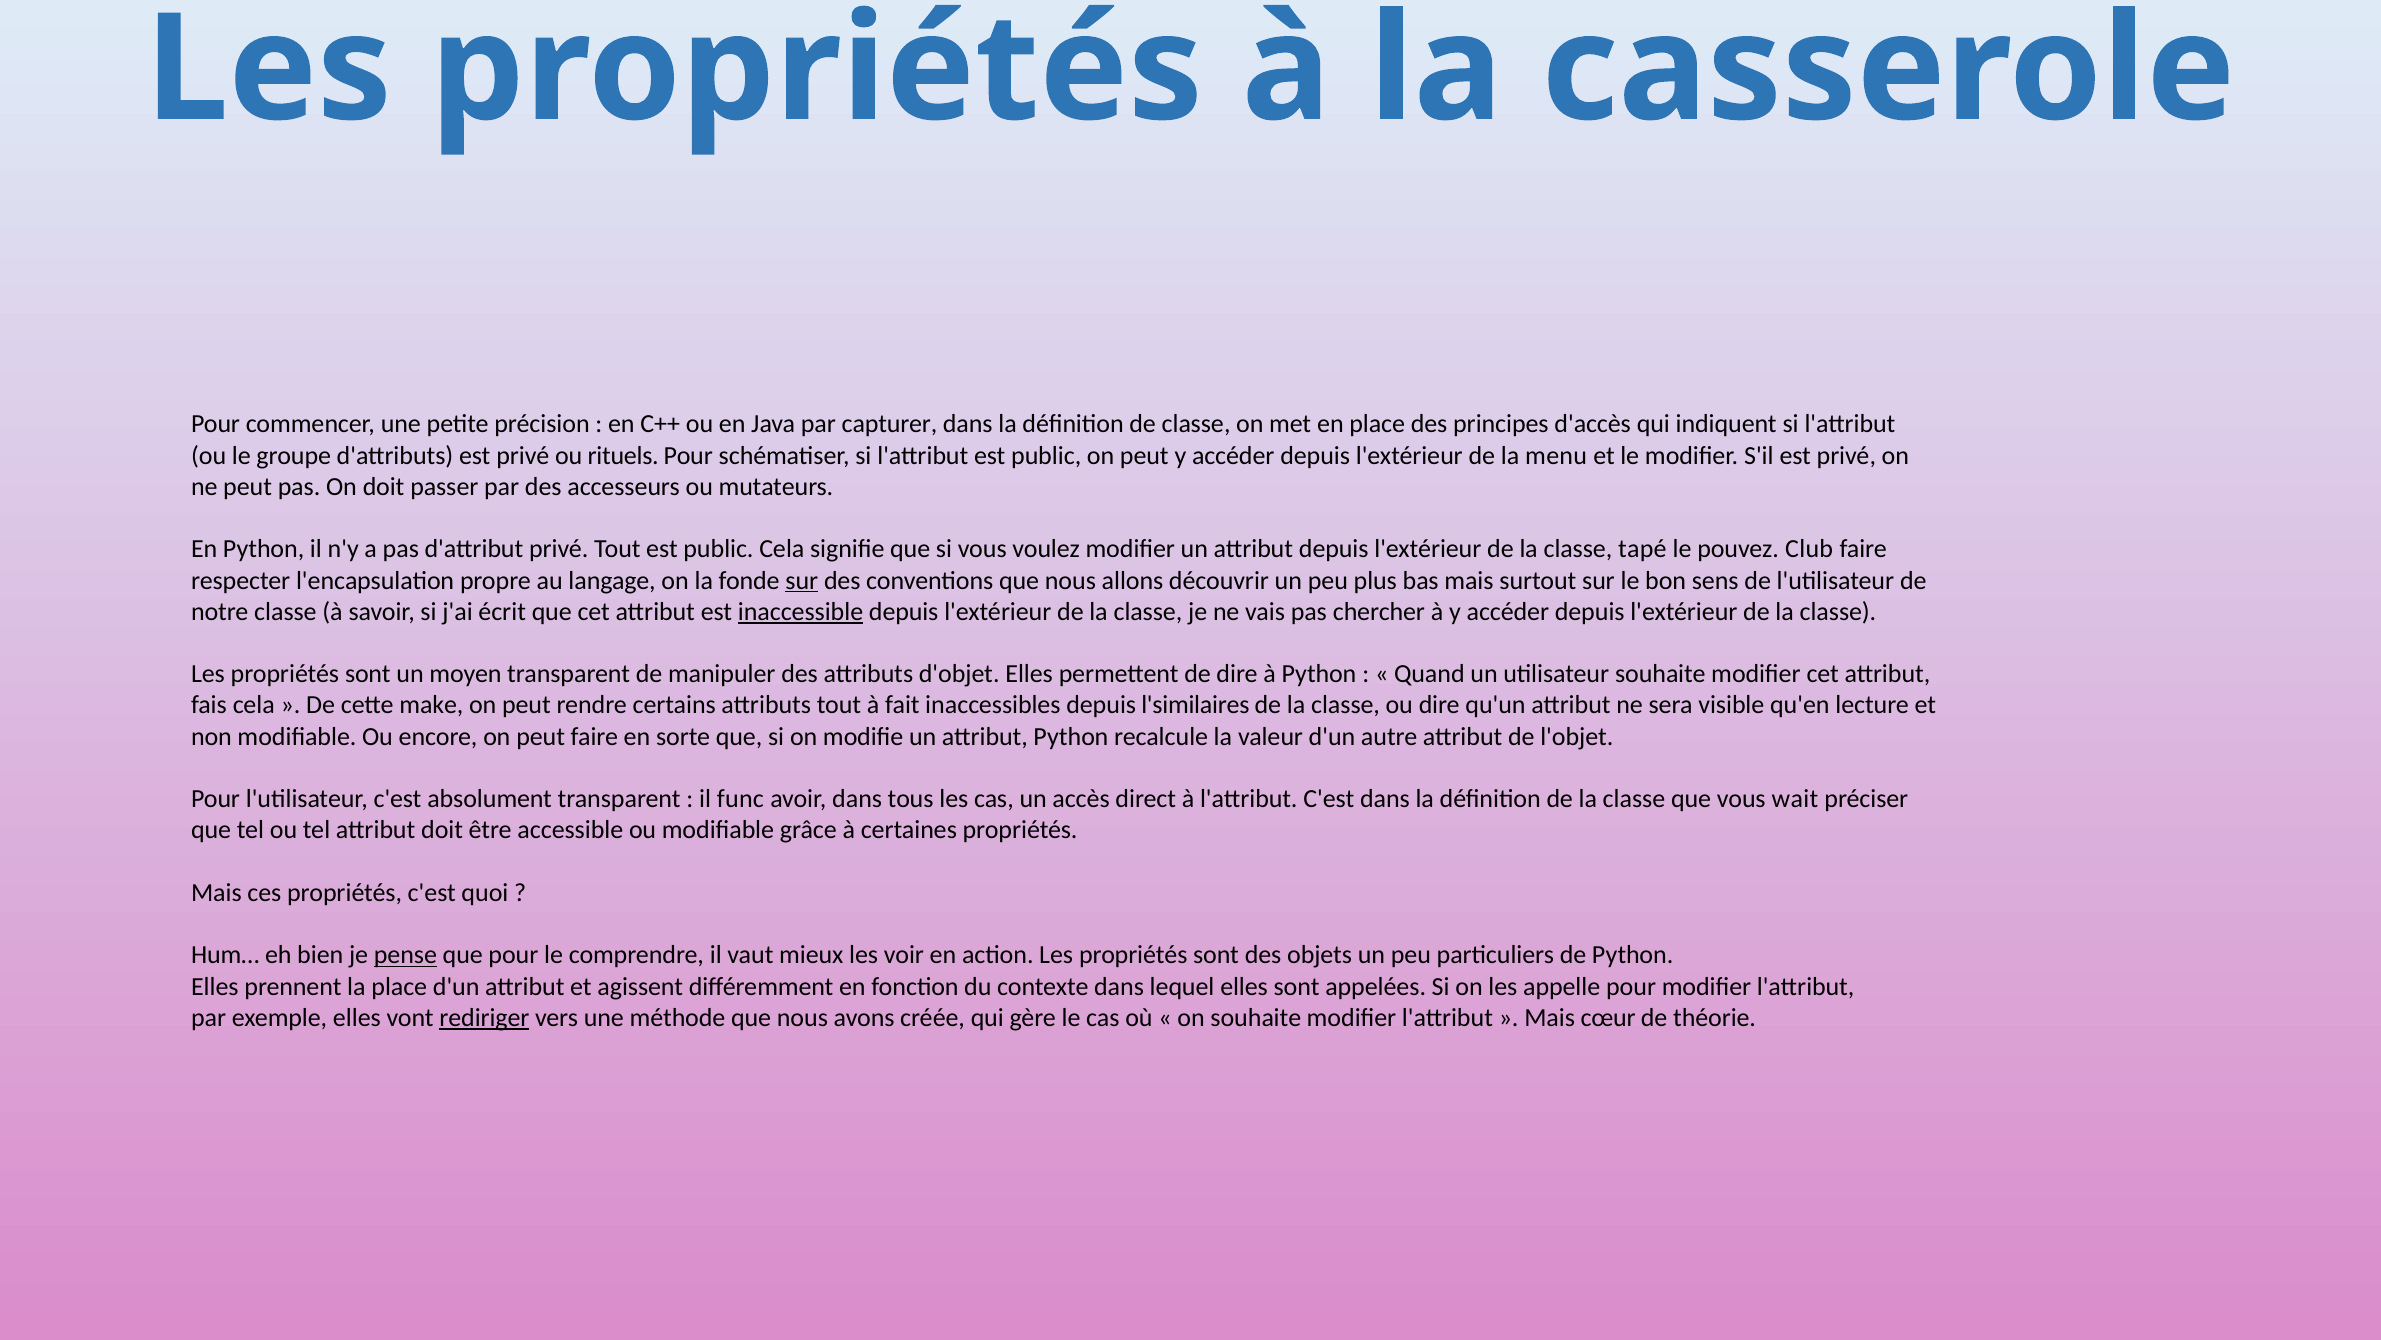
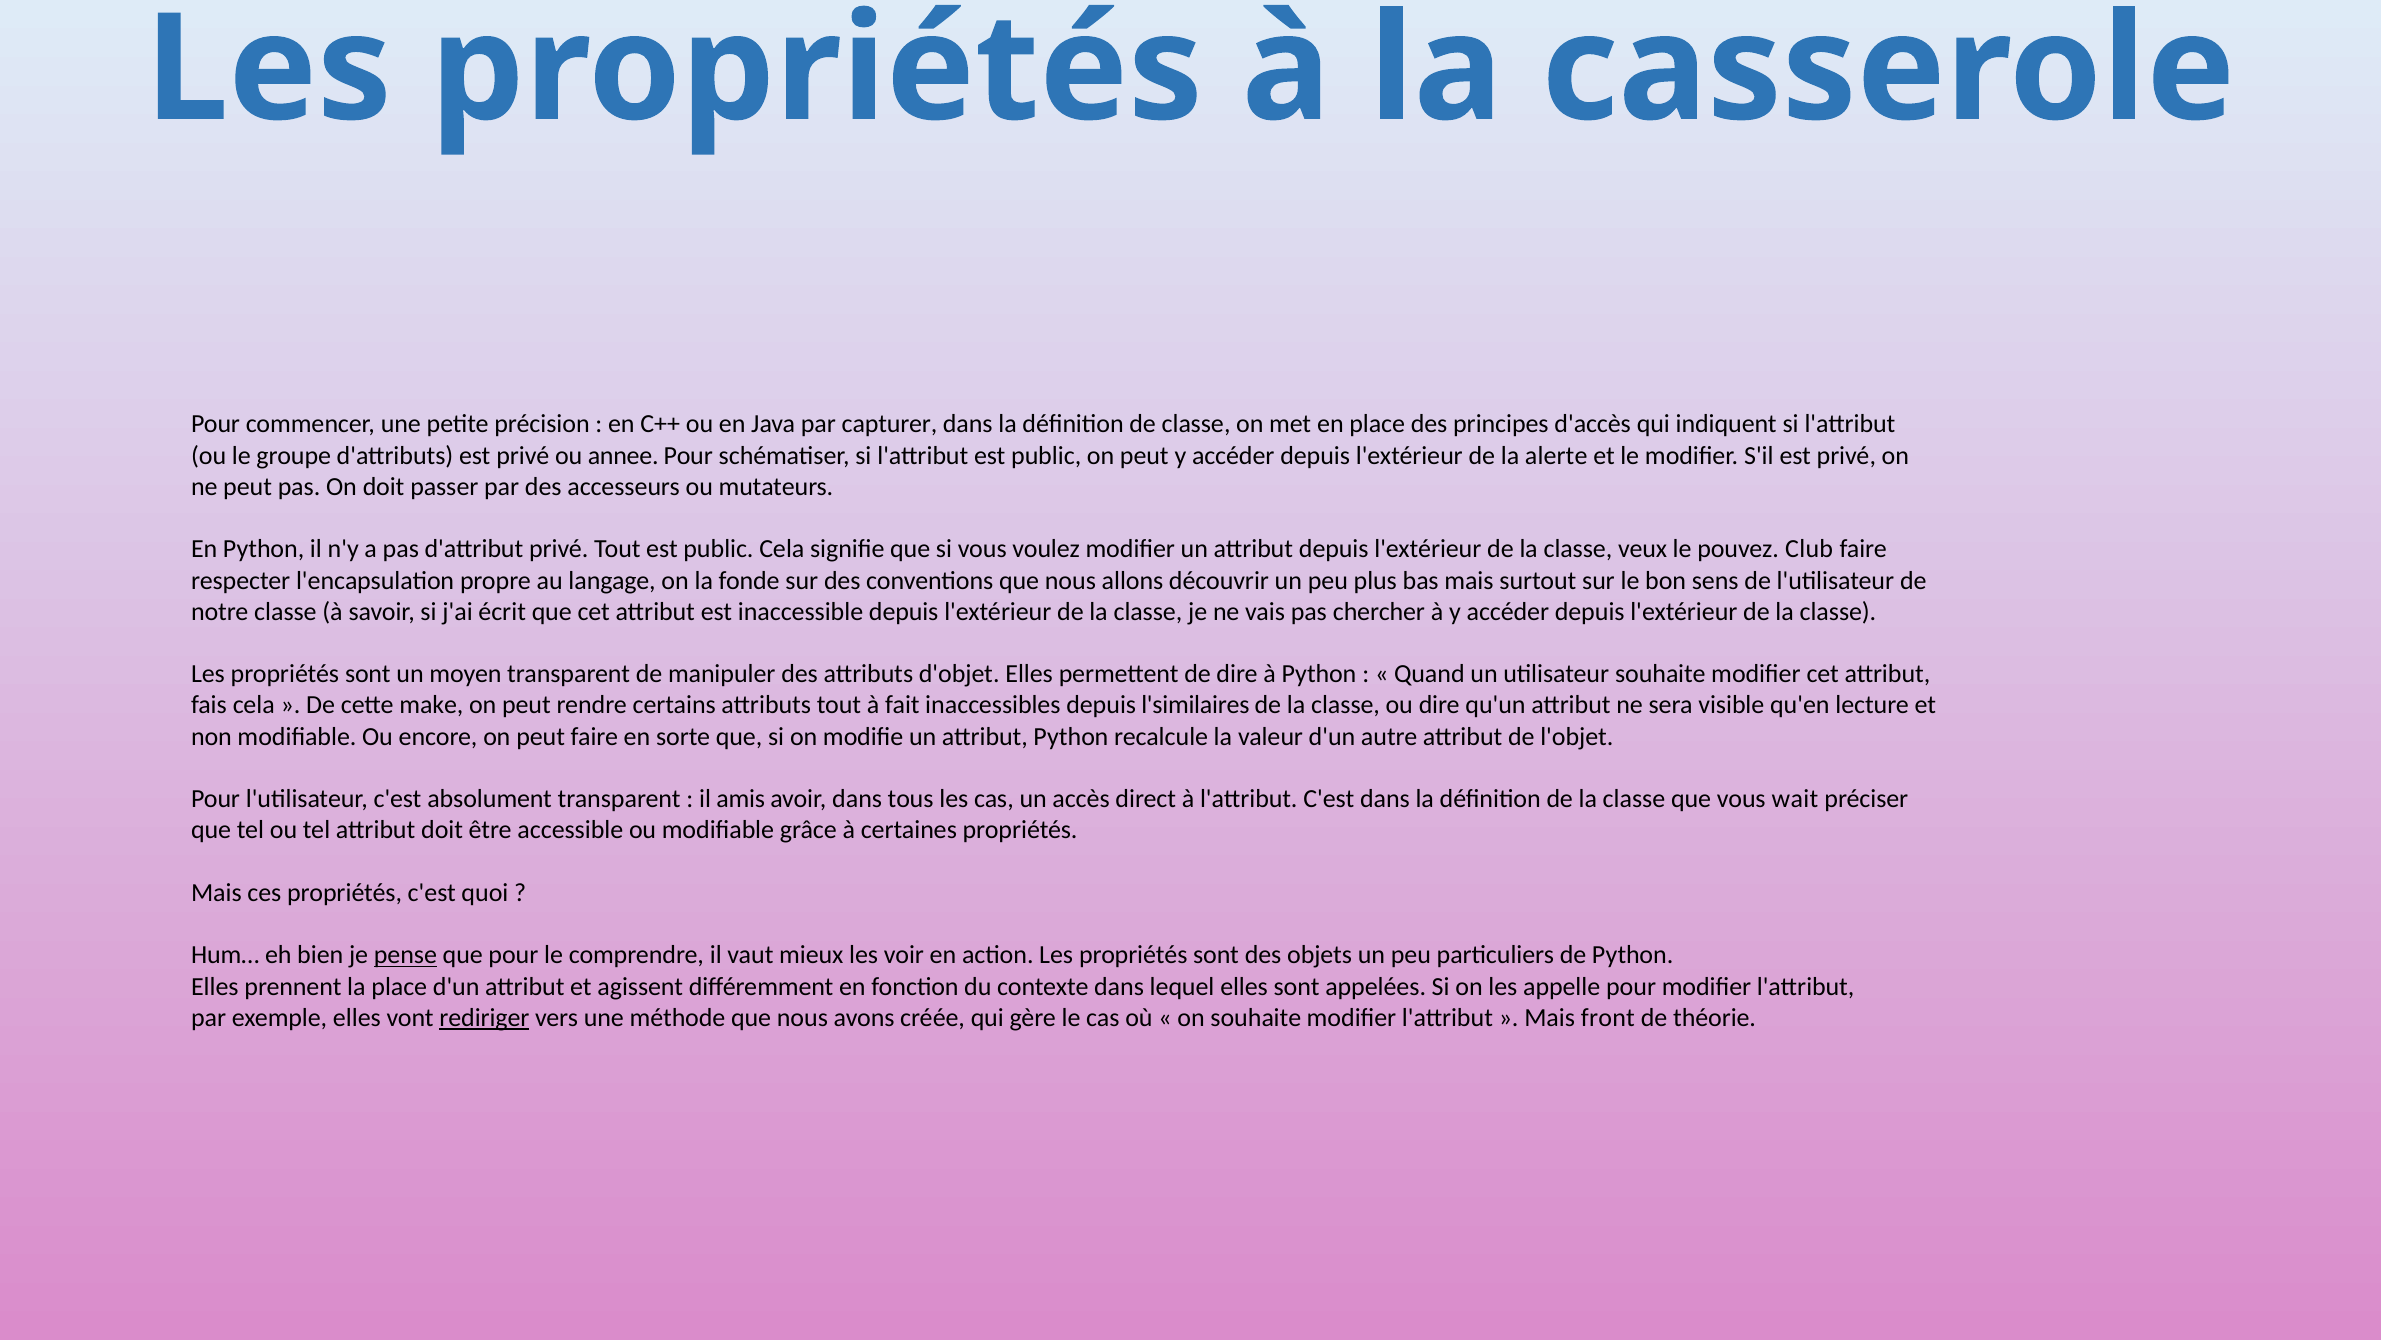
rituels: rituels -> annee
menu: menu -> alerte
tapé: tapé -> veux
sur at (802, 580) underline: present -> none
inaccessible underline: present -> none
func: func -> amis
cœur: cœur -> front
